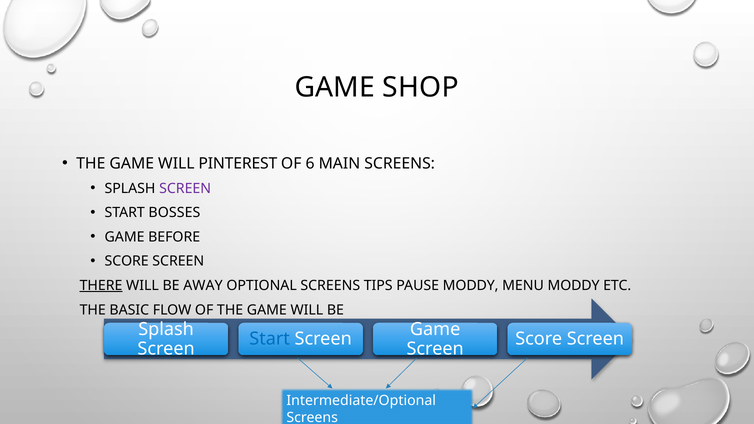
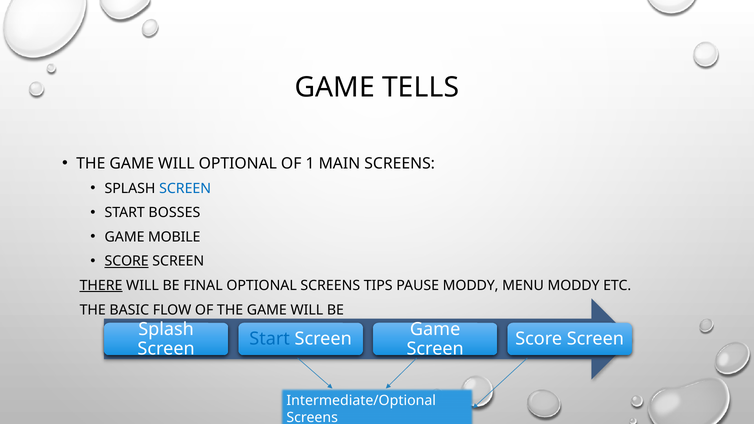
SHOP: SHOP -> TELLS
WILL PINTEREST: PINTEREST -> OPTIONAL
6: 6 -> 1
SCREEN at (185, 189) colour: purple -> blue
BEFORE: BEFORE -> MOBILE
SCORE at (127, 261) underline: none -> present
AWAY: AWAY -> FINAL
